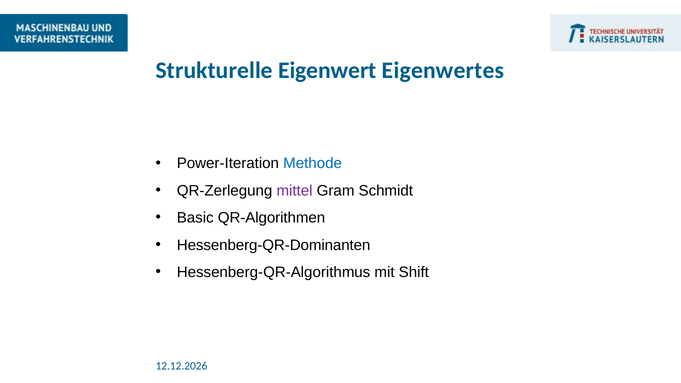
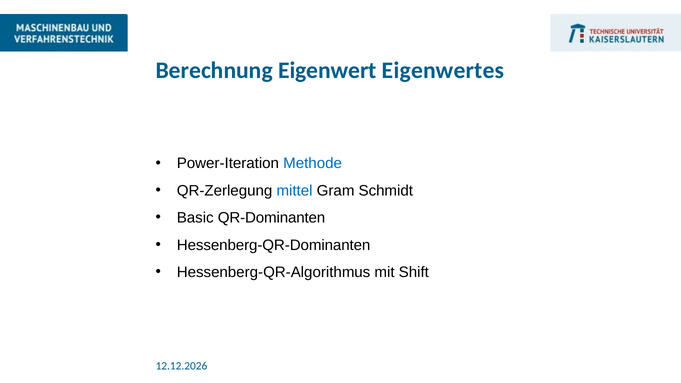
Strukturelle: Strukturelle -> Berechnung
mittel colour: purple -> blue
QR-Algorithmen: QR-Algorithmen -> QR-Dominanten
